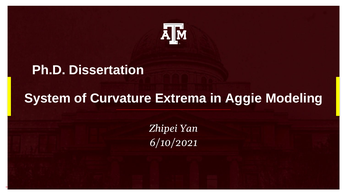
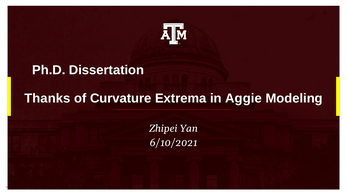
System: System -> Thanks
